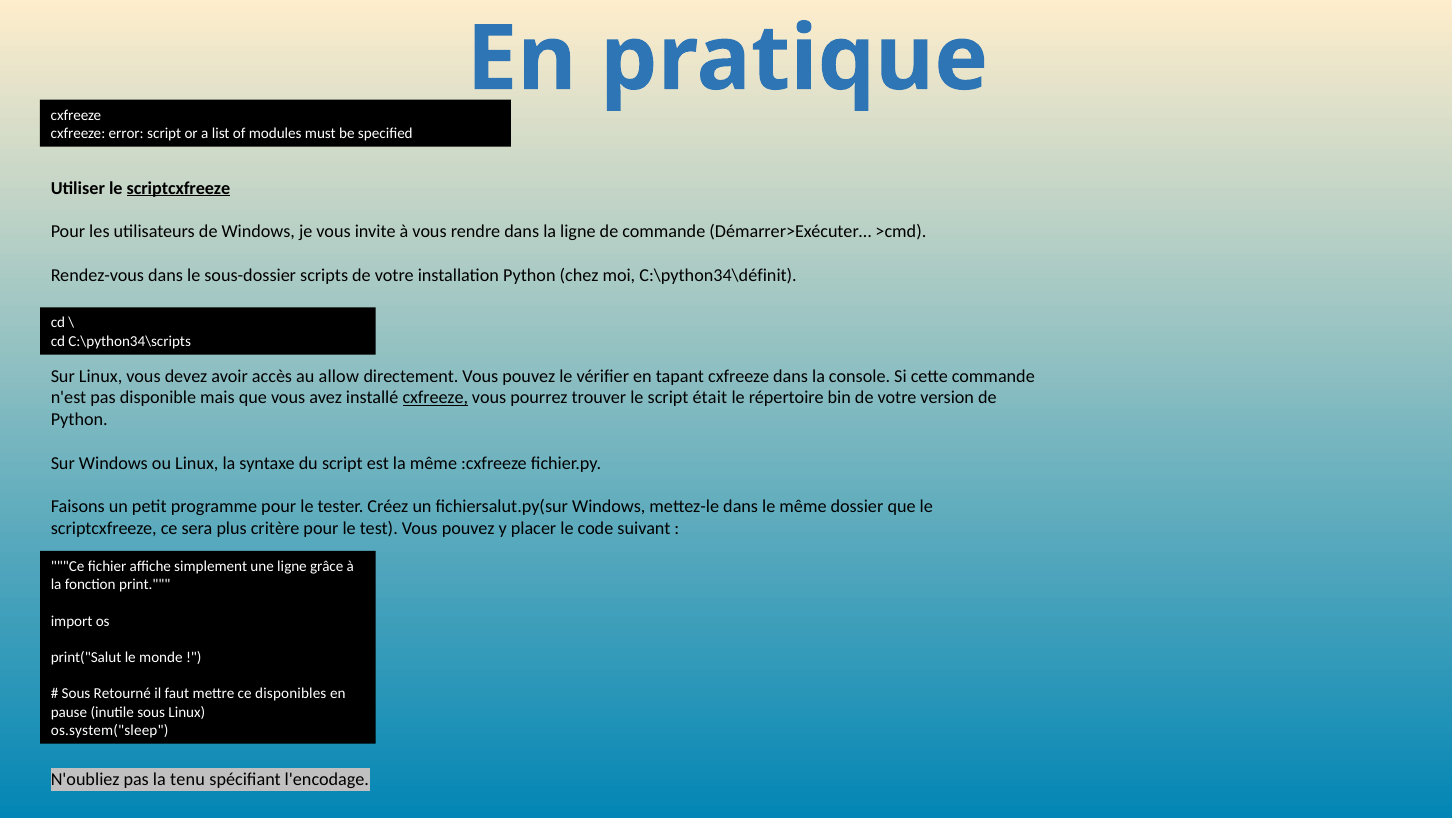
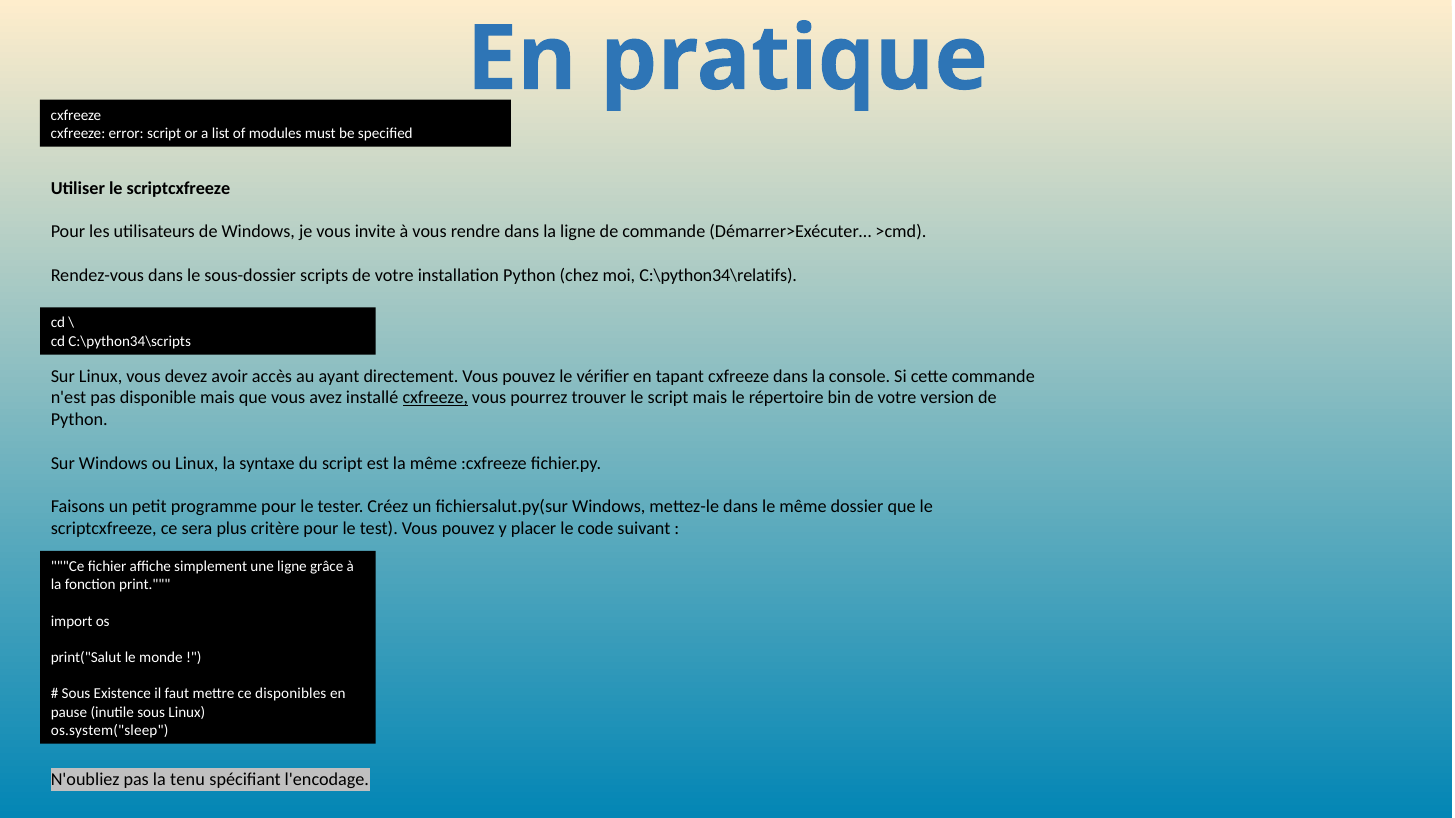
scriptcxfreeze at (178, 188) underline: present -> none
C:\python34\définit: C:\python34\définit -> C:\python34\relatifs
allow: allow -> ayant
script était: était -> mais
Retourné: Retourné -> Existence
